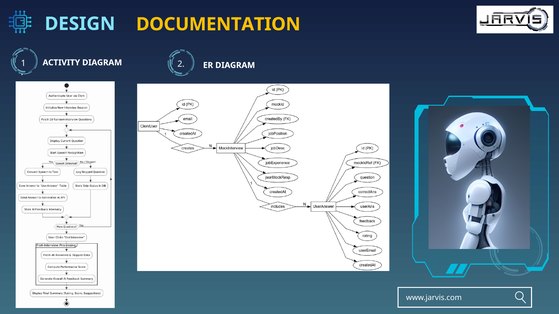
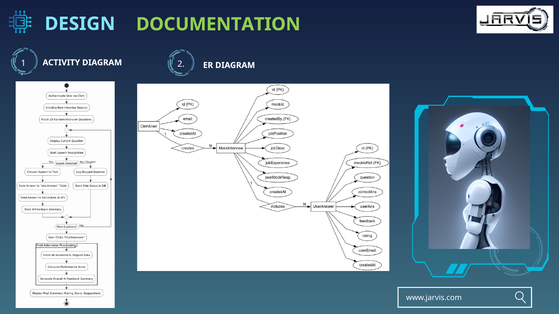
DOCUMENTATION colour: yellow -> light green
